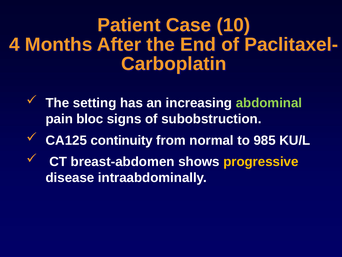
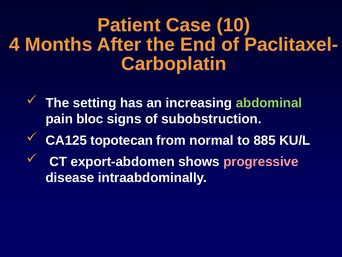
continuity: continuity -> topotecan
985: 985 -> 885
breast-abdomen: breast-abdomen -> export-abdomen
progressive colour: yellow -> pink
